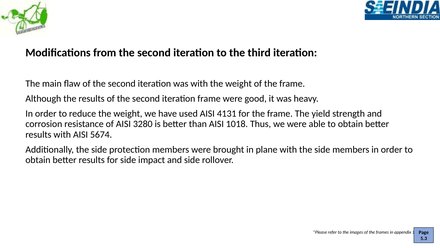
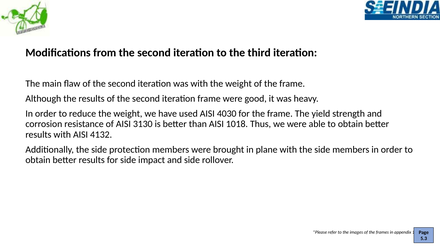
4131: 4131 -> 4030
3280: 3280 -> 3130
5674: 5674 -> 4132
